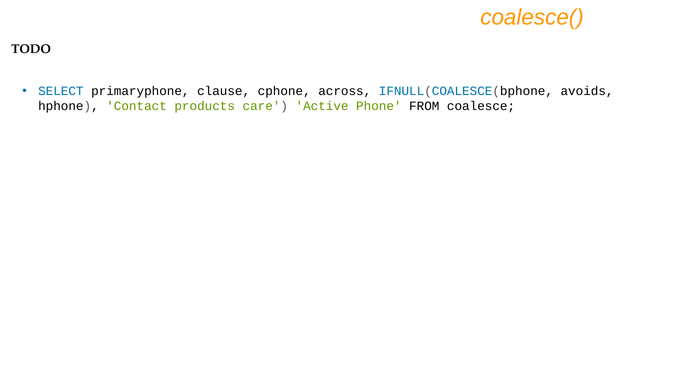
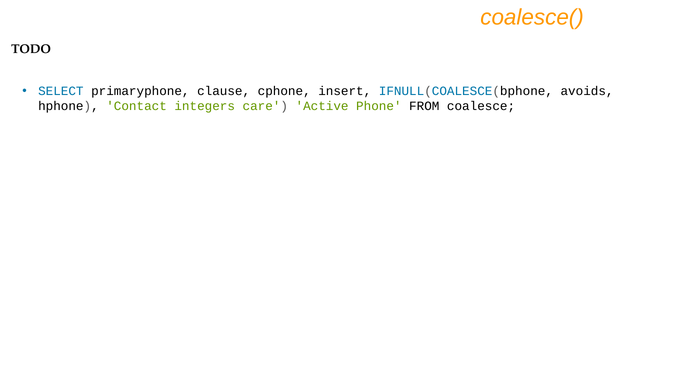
across: across -> insert
products: products -> integers
